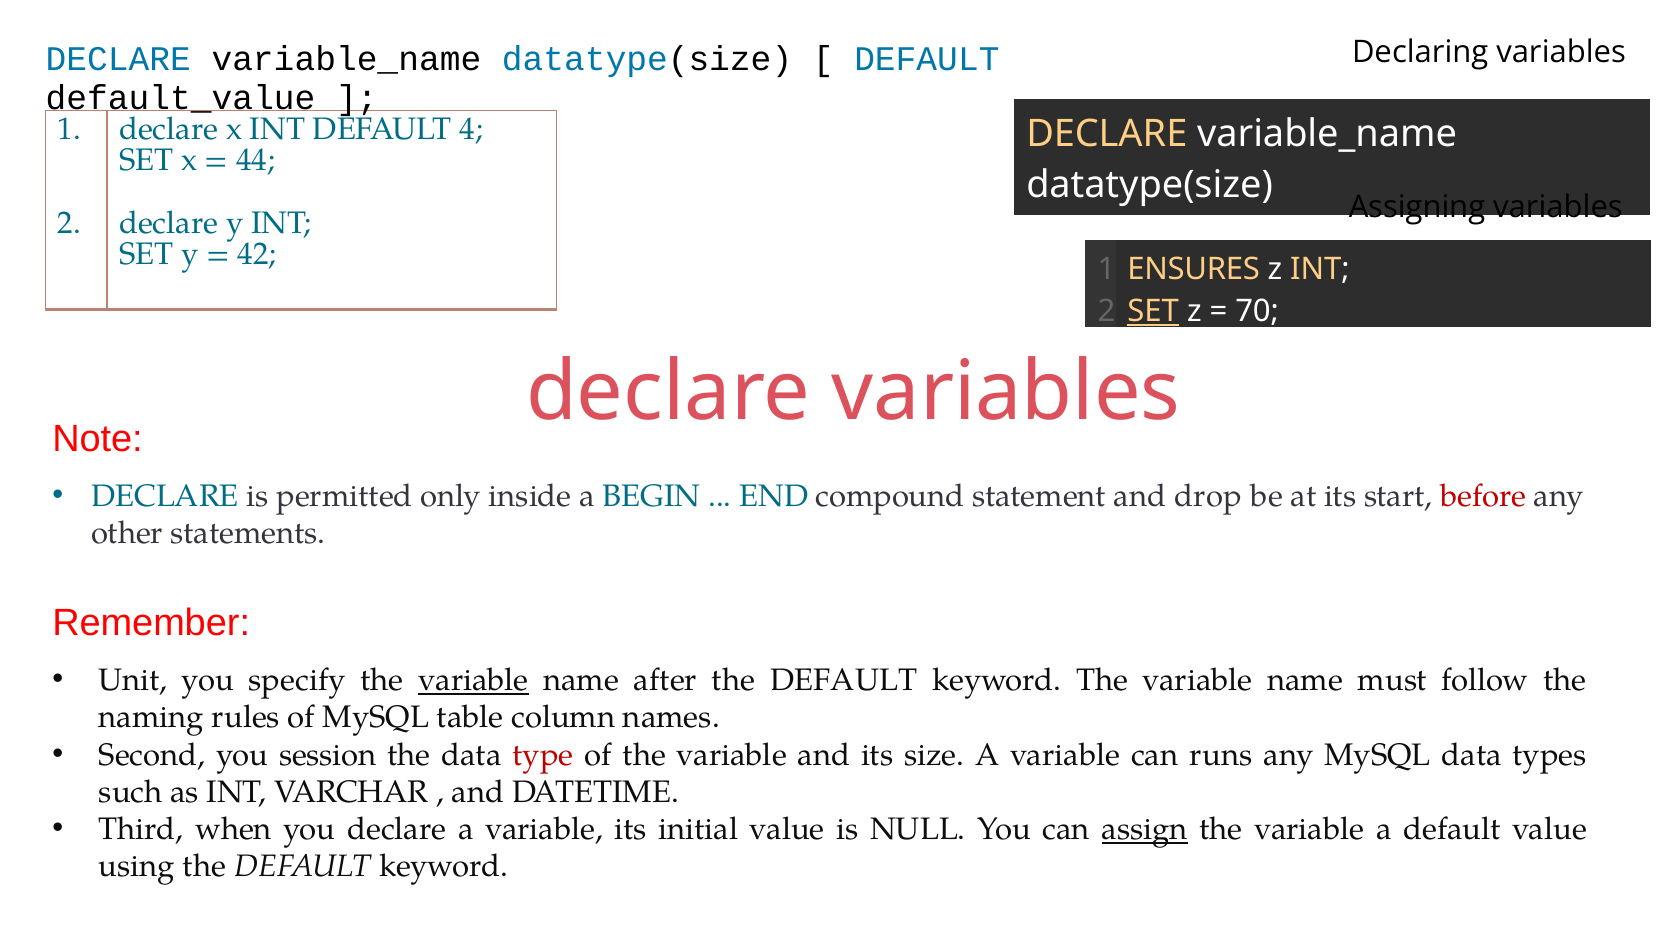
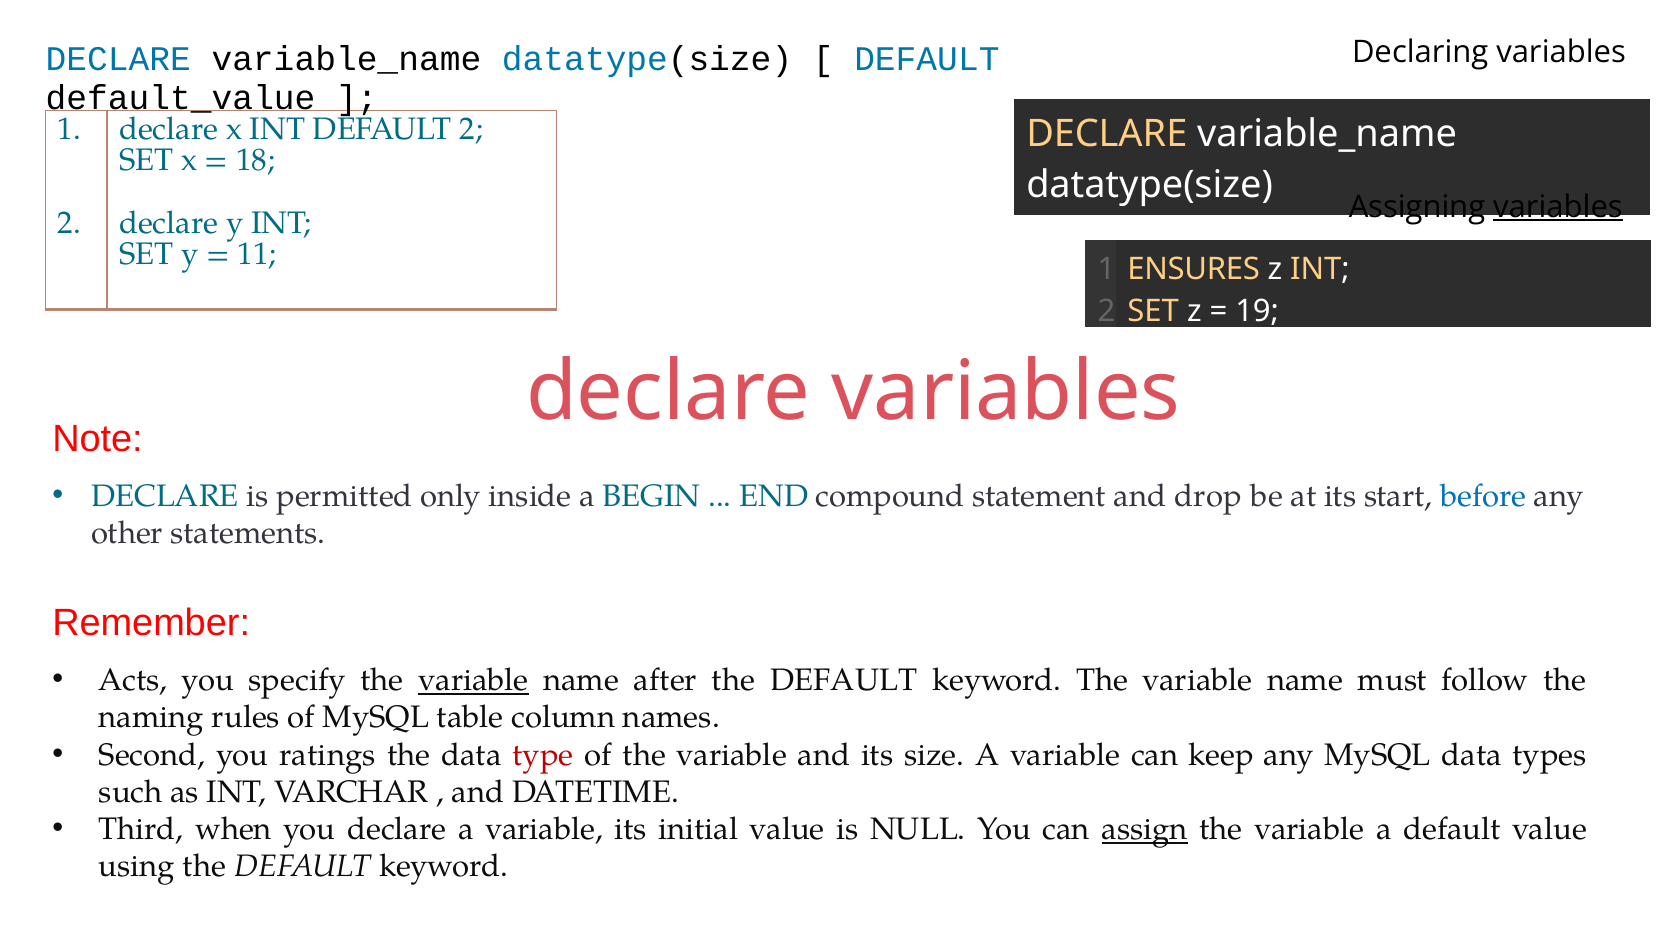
DEFAULT 4: 4 -> 2
44: 44 -> 18
variables at (1558, 207) underline: none -> present
42: 42 -> 11
SET at (1153, 311) underline: present -> none
70: 70 -> 19
before colour: red -> blue
Unit: Unit -> Acts
session: session -> ratings
runs: runs -> keep
